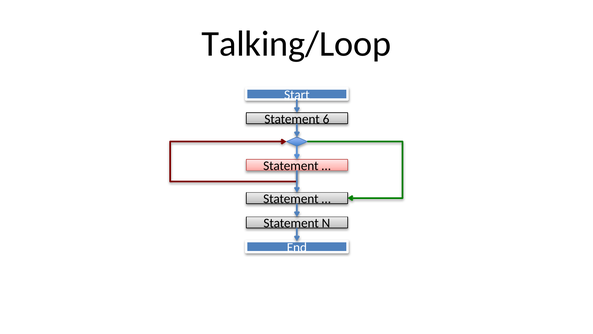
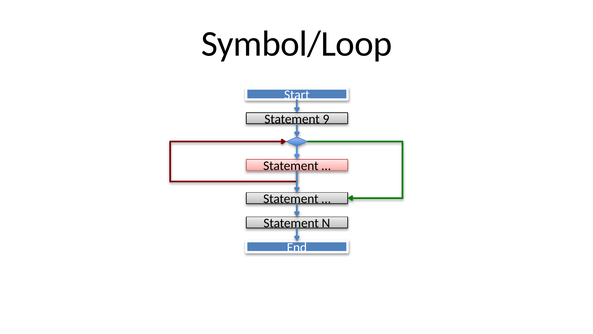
Talking/Loop: Talking/Loop -> Symbol/Loop
6: 6 -> 9
